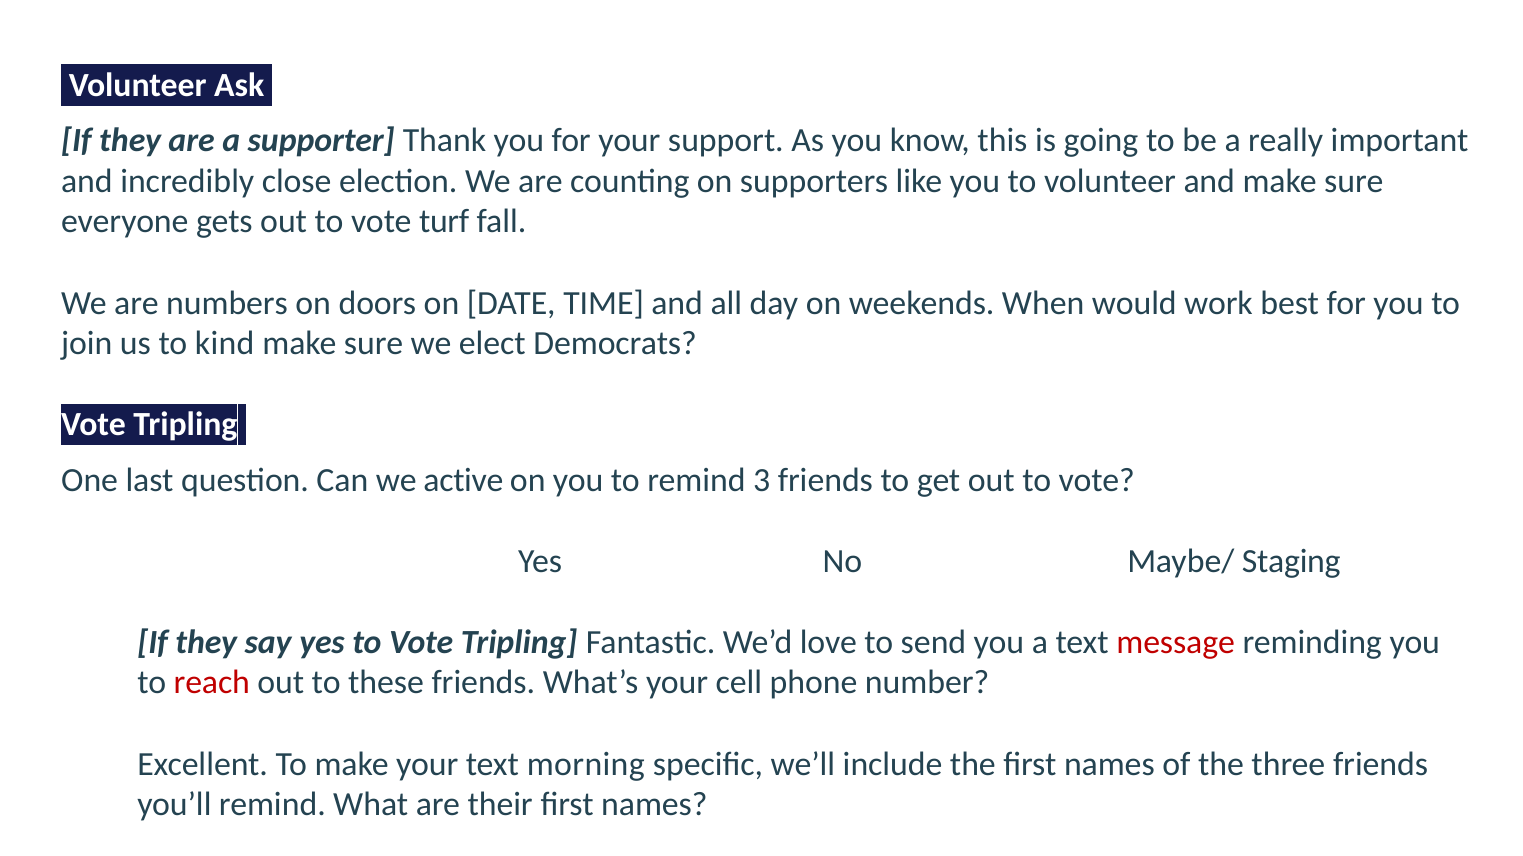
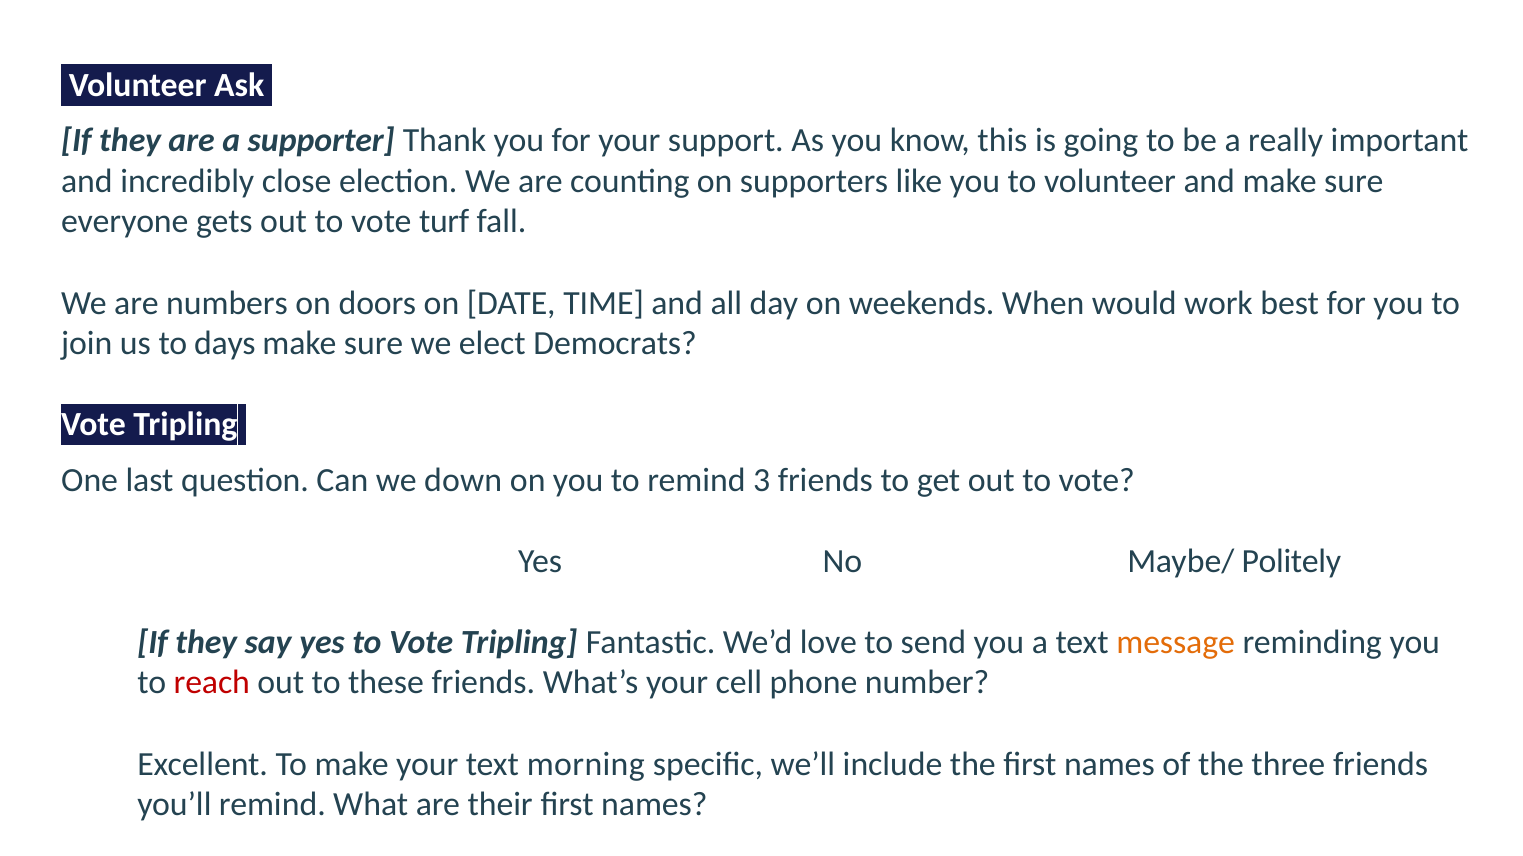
kind: kind -> days
active: active -> down
Staging: Staging -> Politely
message colour: red -> orange
